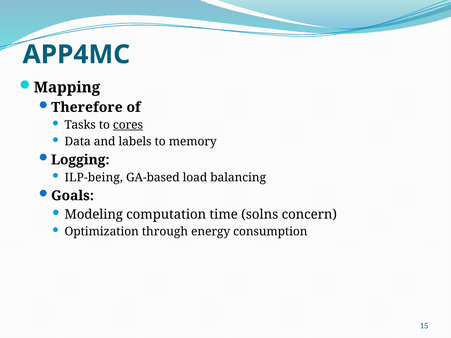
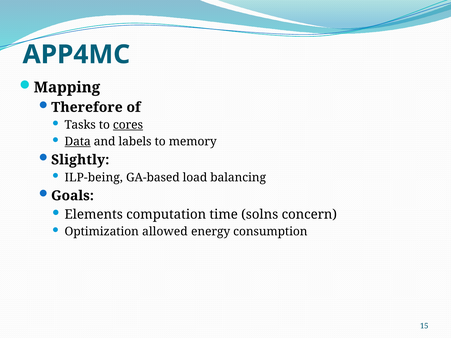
Data underline: none -> present
Logging: Logging -> Slightly
Modeling: Modeling -> Elements
through: through -> allowed
